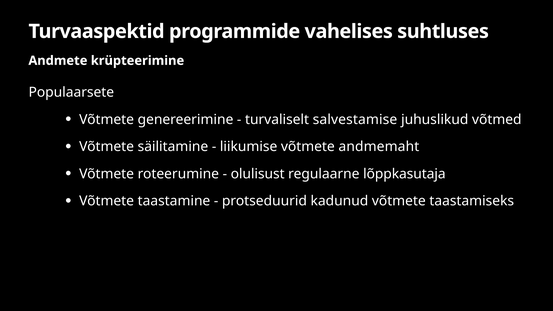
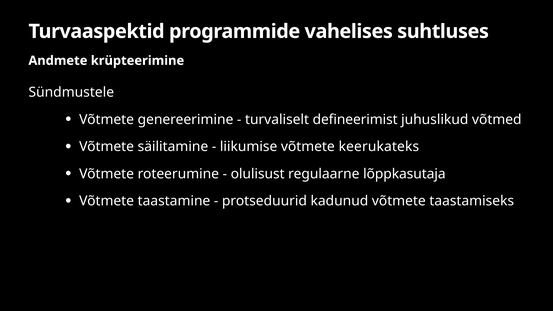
Populaarsete: Populaarsete -> Sündmustele
salvestamise: salvestamise -> defineerimist
andmemaht: andmemaht -> keerukateks
